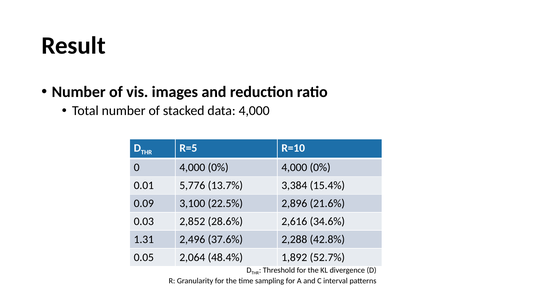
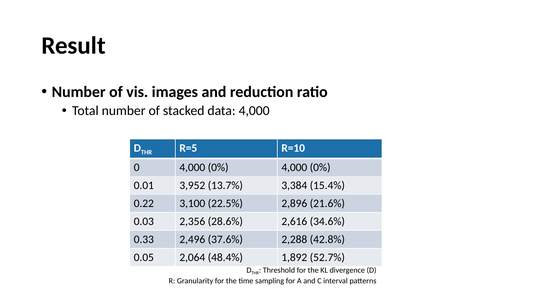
5,776: 5,776 -> 3,952
0.09: 0.09 -> 0.22
2,852: 2,852 -> 2,356
1.31: 1.31 -> 0.33
